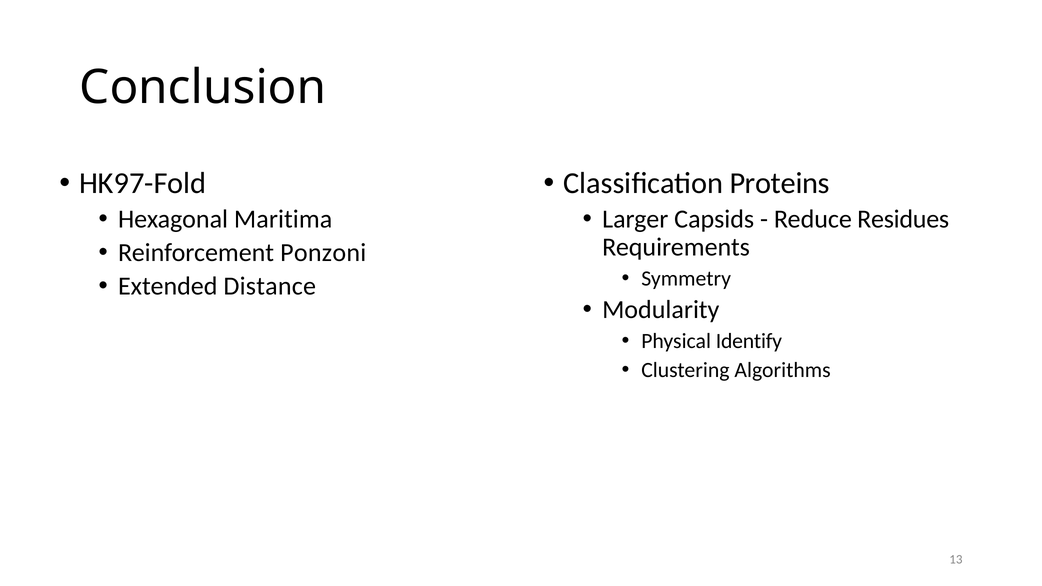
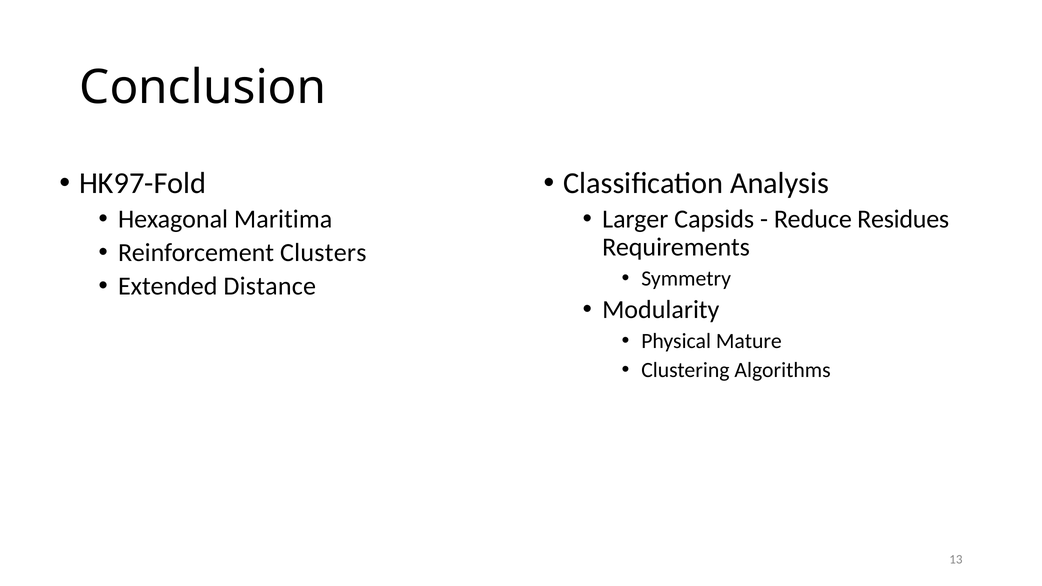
Proteins: Proteins -> Analysis
Ponzoni: Ponzoni -> Clusters
Identify: Identify -> Mature
